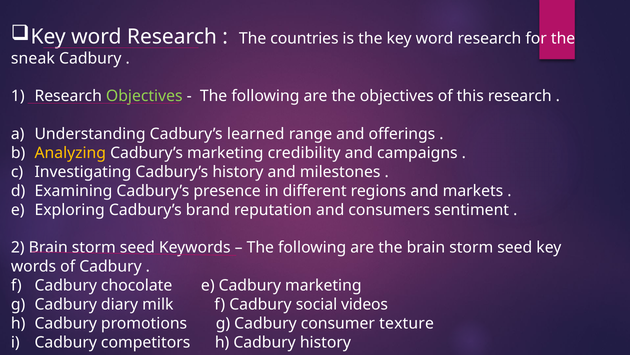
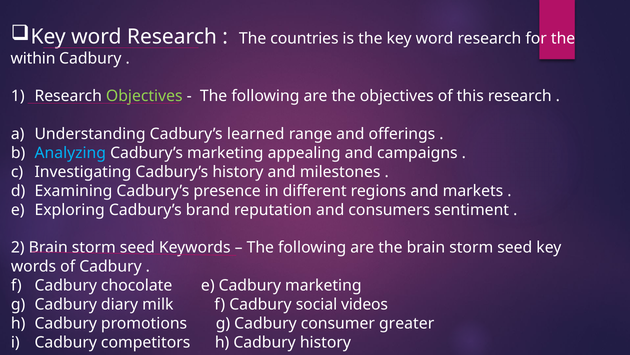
sneak: sneak -> within
Analyzing colour: yellow -> light blue
credibility: credibility -> appealing
texture: texture -> greater
